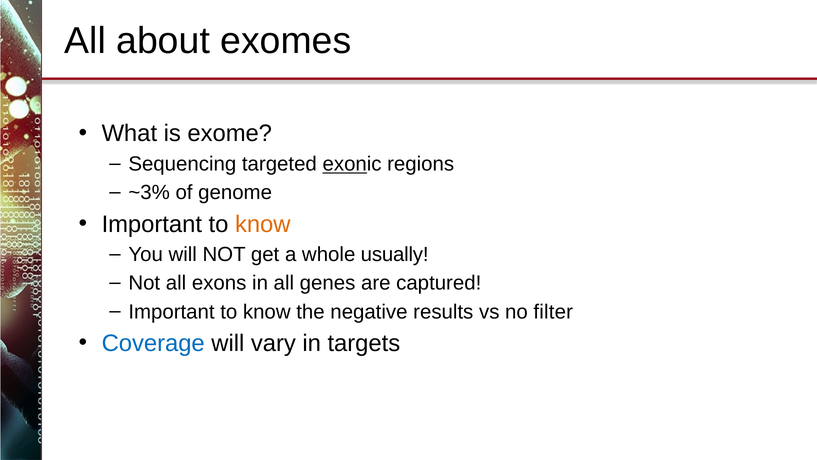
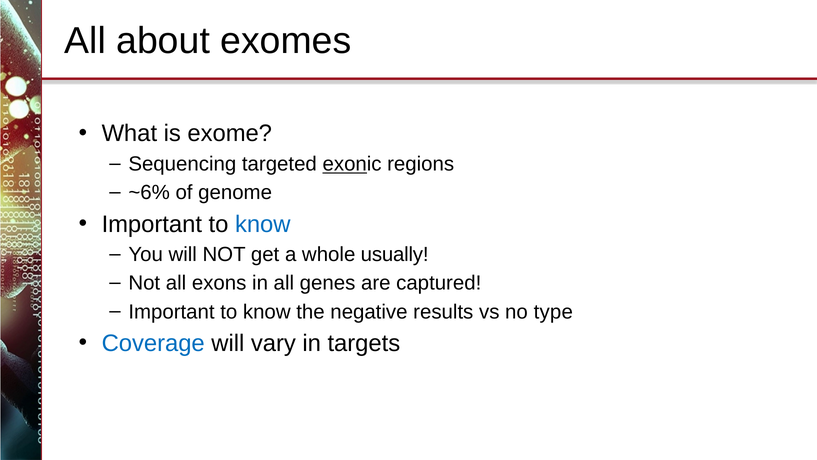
~3%: ~3% -> ~6%
know at (263, 224) colour: orange -> blue
filter: filter -> type
